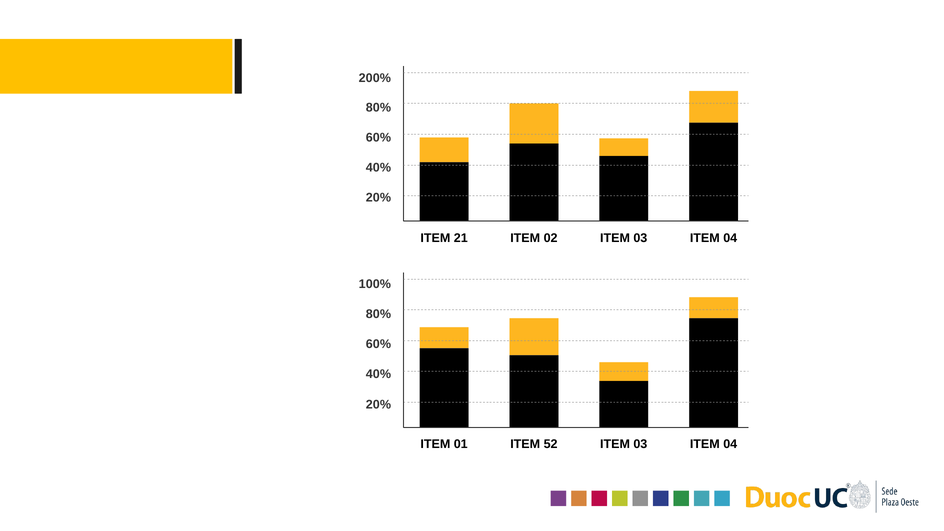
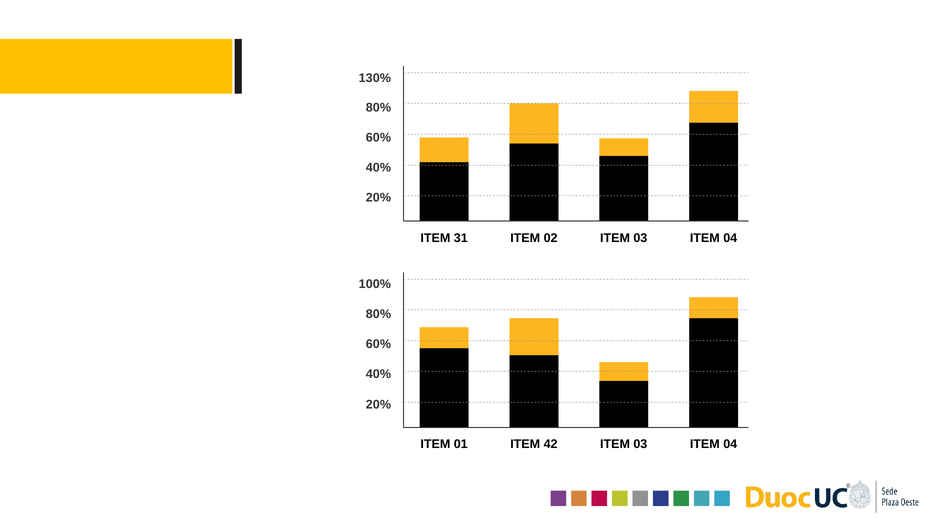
200%: 200% -> 130%
21: 21 -> 31
52: 52 -> 42
